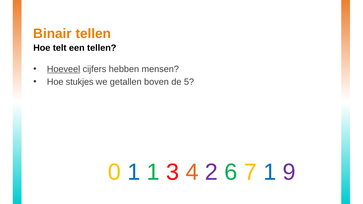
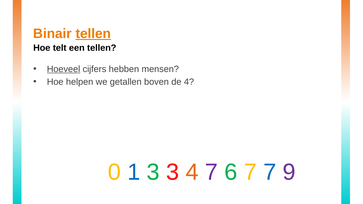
tellen at (93, 34) underline: none -> present
stukjes: stukjes -> helpen
de 5: 5 -> 4
1 1: 1 -> 3
4 2: 2 -> 7
7 1: 1 -> 7
